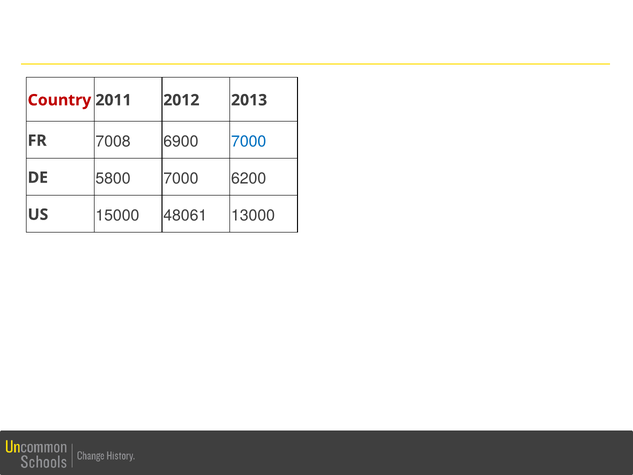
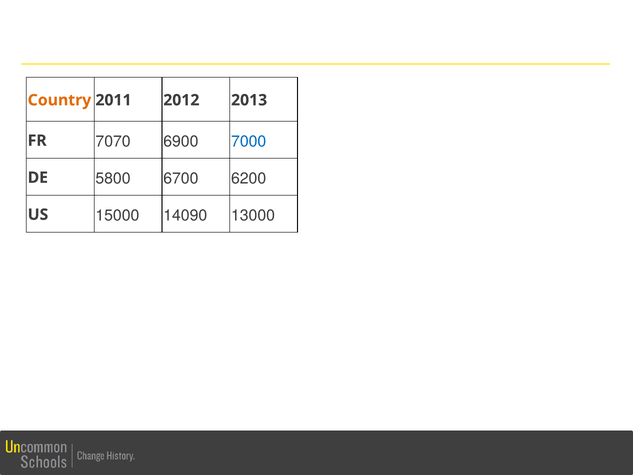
Country colour: red -> orange
7008: 7008 -> 7070
5800 7000: 7000 -> 6700
48061: 48061 -> 14090
